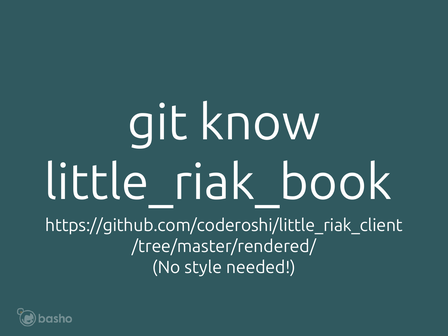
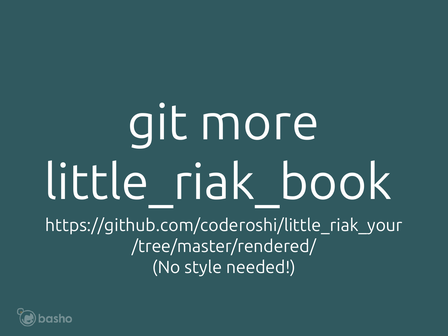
know: know -> more
https://github.com/coderoshi/little_riak_client: https://github.com/coderoshi/little_riak_client -> https://github.com/coderoshi/little_riak_your
